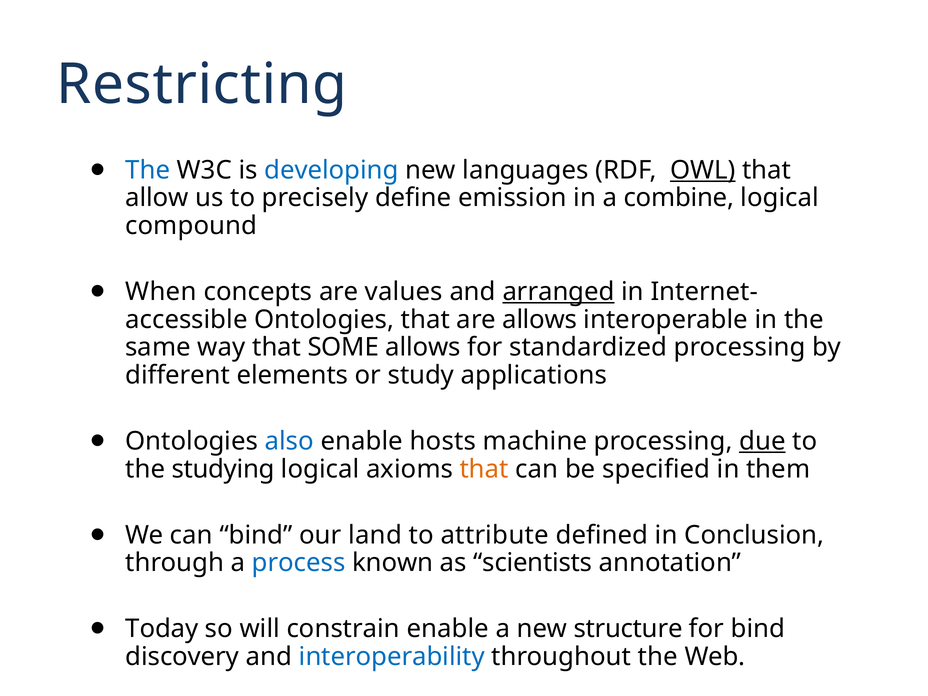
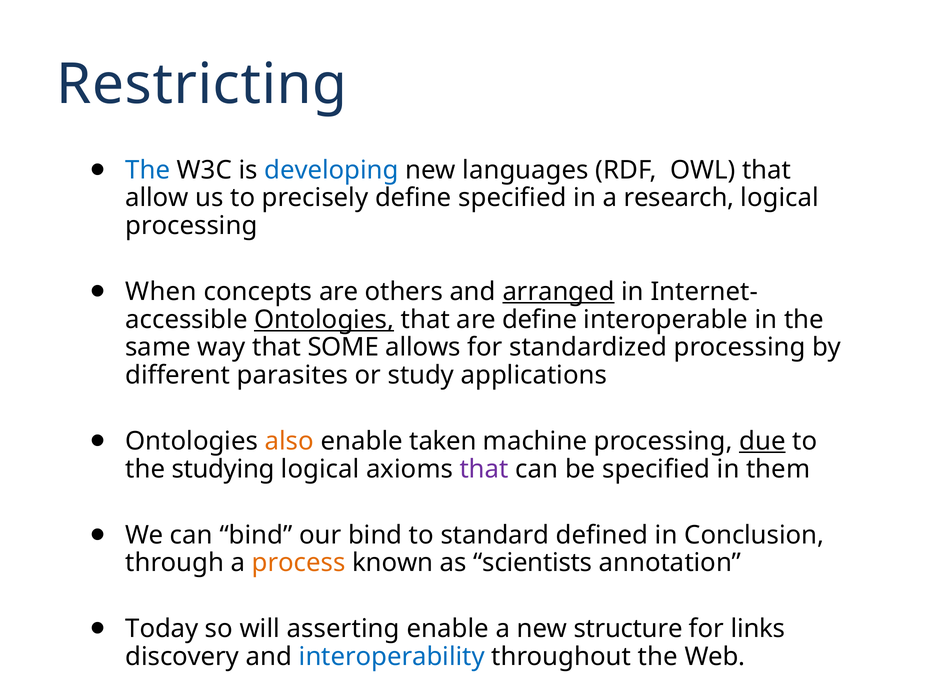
OWL underline: present -> none
define emission: emission -> specified
combine: combine -> research
compound at (191, 226): compound -> processing
values: values -> others
Ontologies at (324, 320) underline: none -> present
are allows: allows -> define
elements: elements -> parasites
also colour: blue -> orange
hosts: hosts -> taken
that at (484, 469) colour: orange -> purple
our land: land -> bind
attribute: attribute -> standard
process colour: blue -> orange
constrain: constrain -> asserting
for bind: bind -> links
